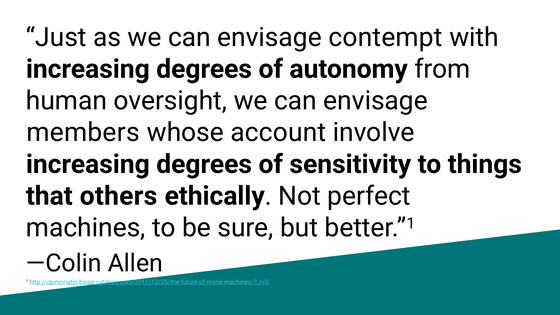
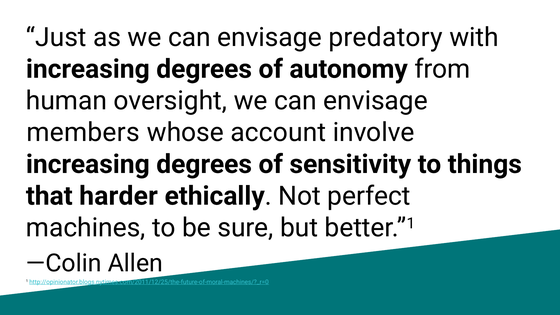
contempt: contempt -> predatory
others: others -> harder
